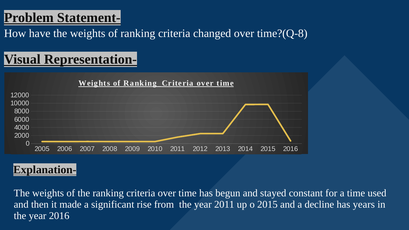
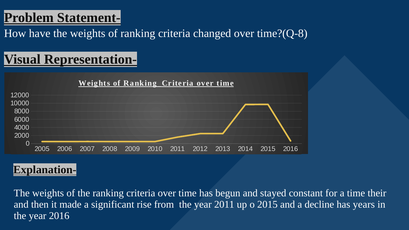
used: used -> their
